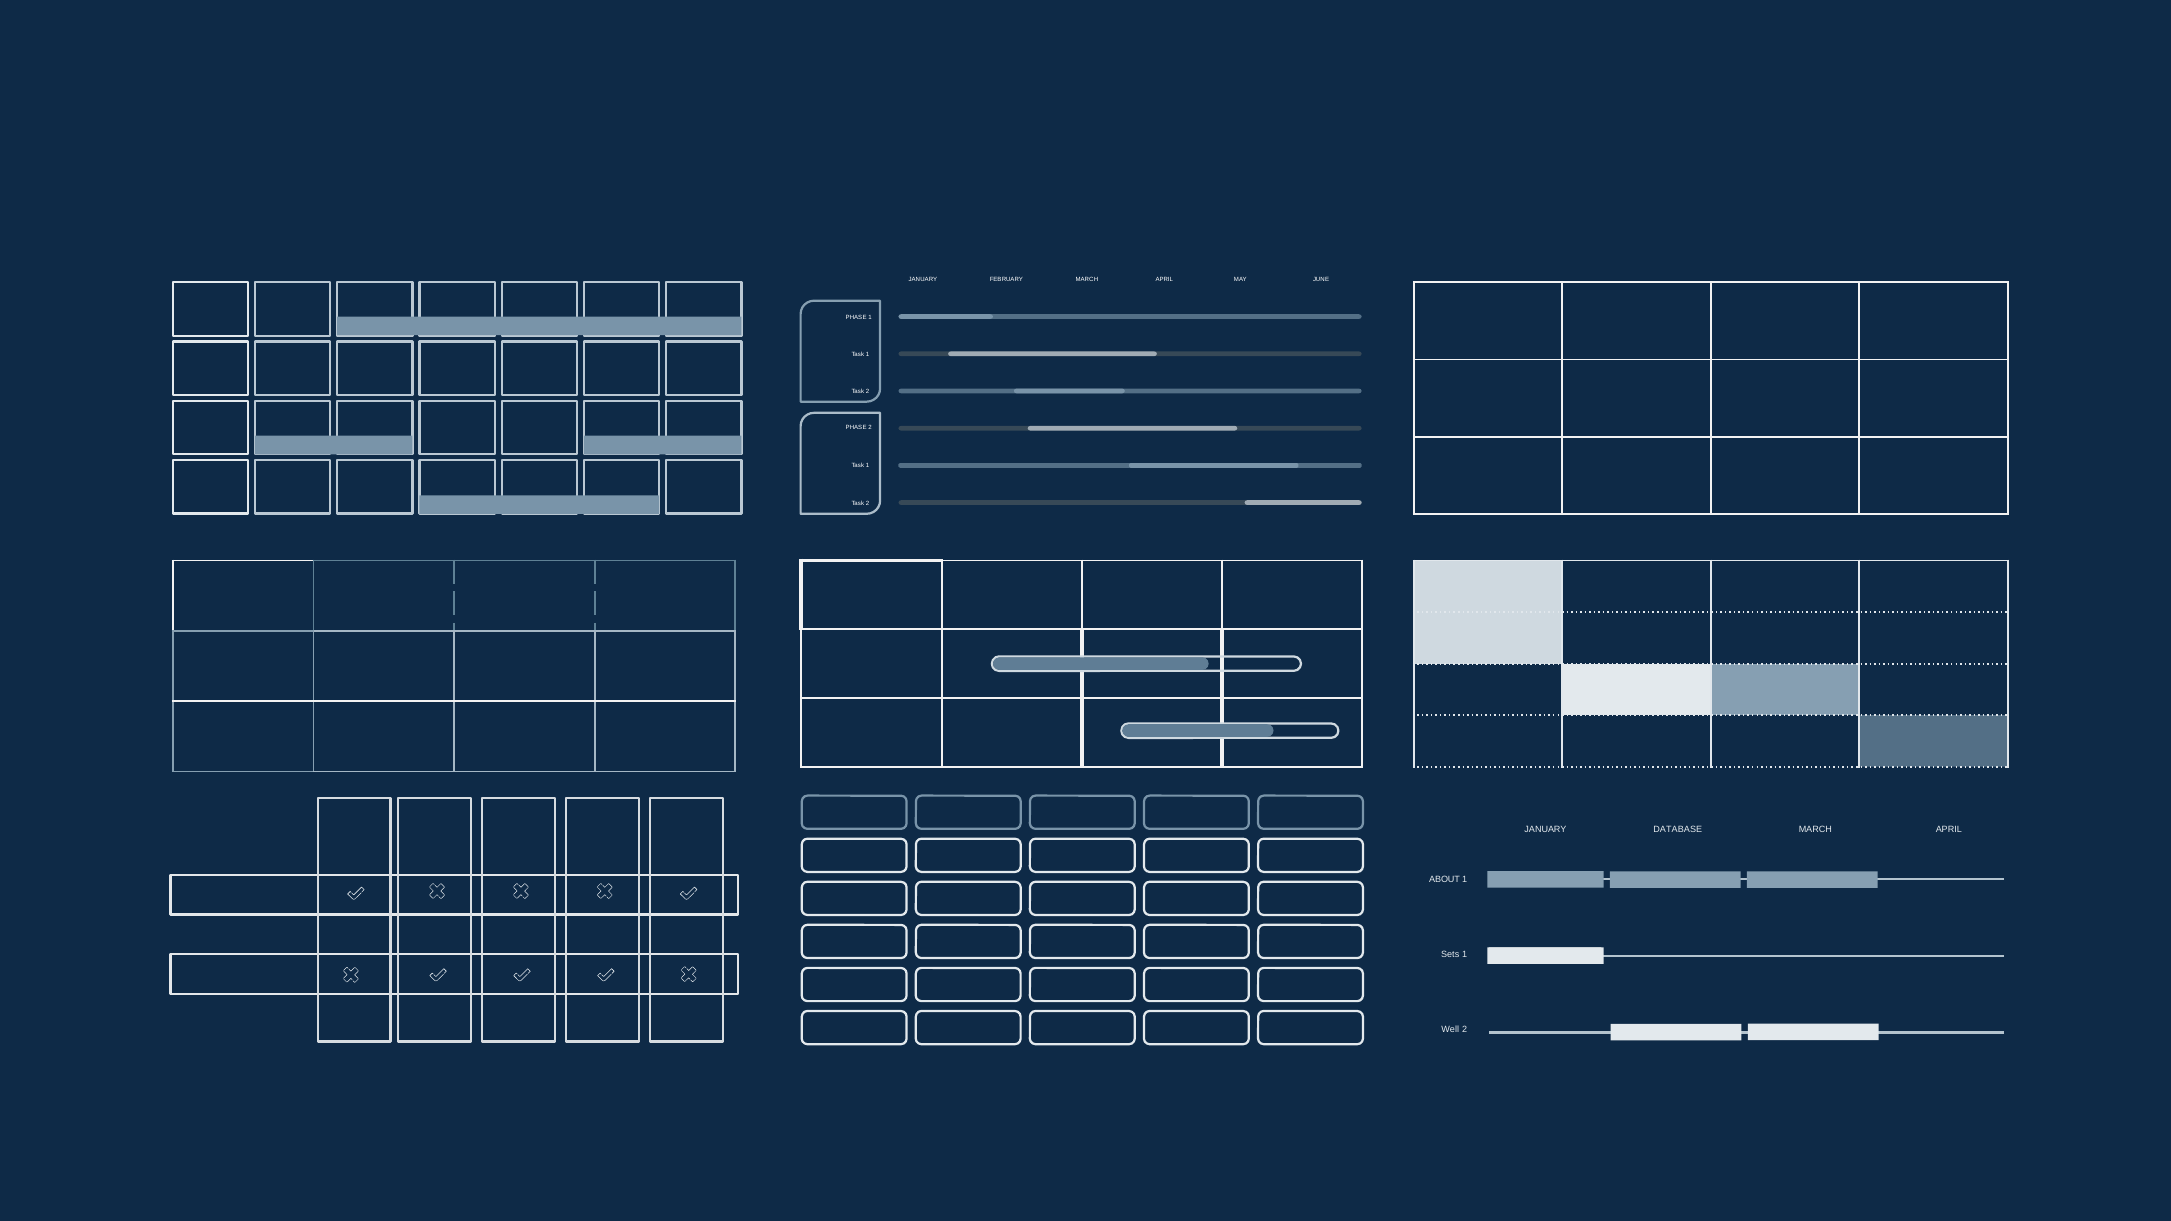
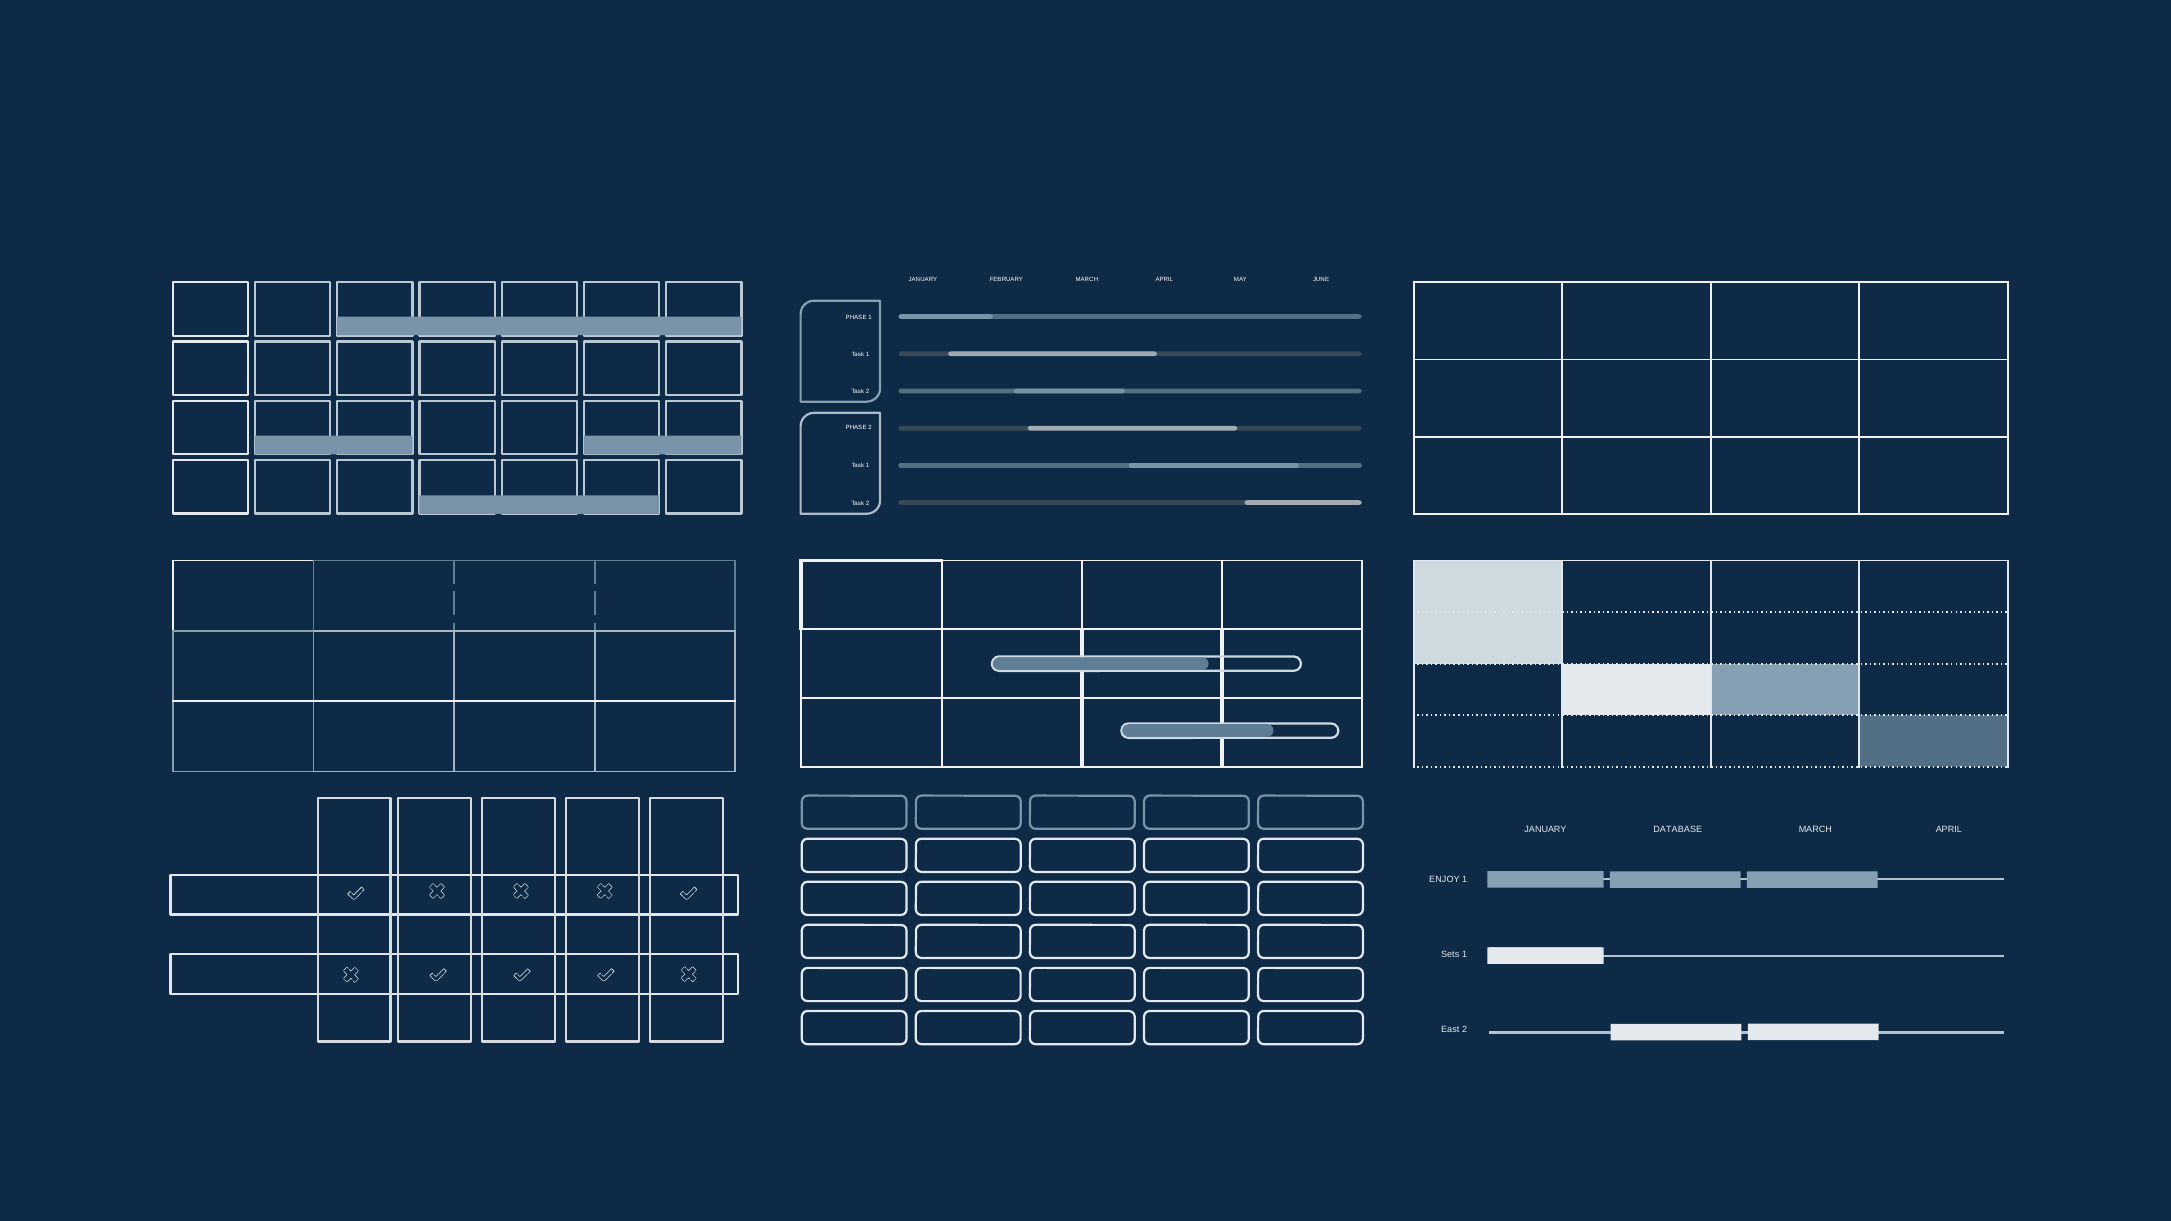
ABOUT: ABOUT -> ENJOY
Well: Well -> East
